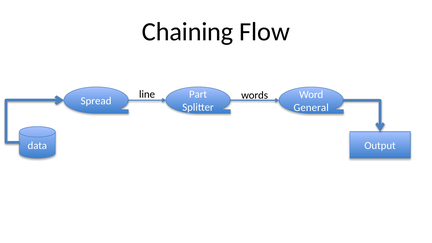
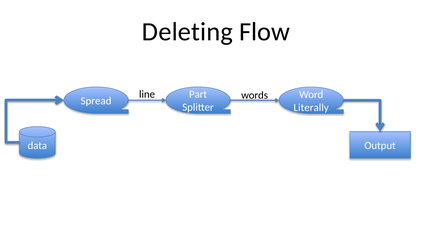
Chaining: Chaining -> Deleting
General: General -> Literally
